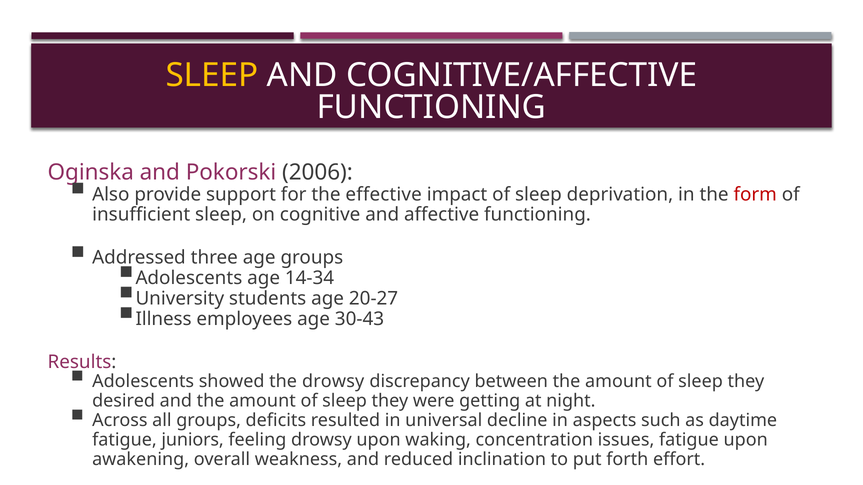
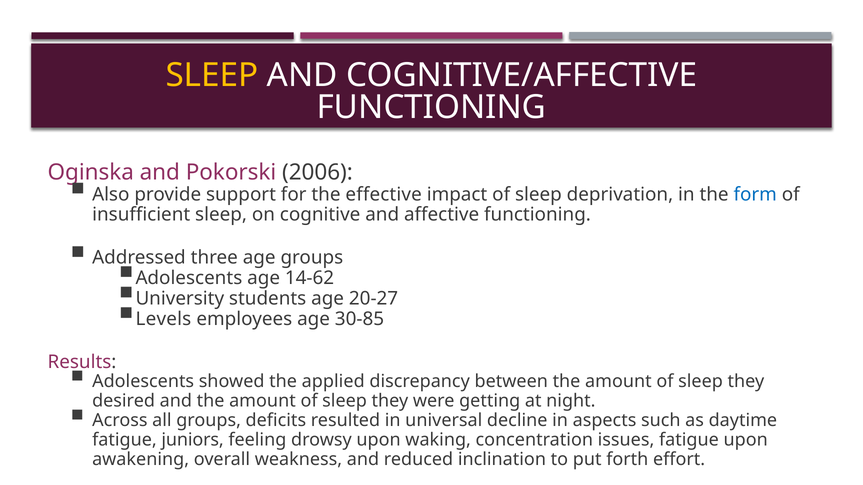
form colour: red -> blue
14-34: 14-34 -> 14-62
Illness: Illness -> Levels
30-43: 30-43 -> 30-85
the drowsy: drowsy -> applied
